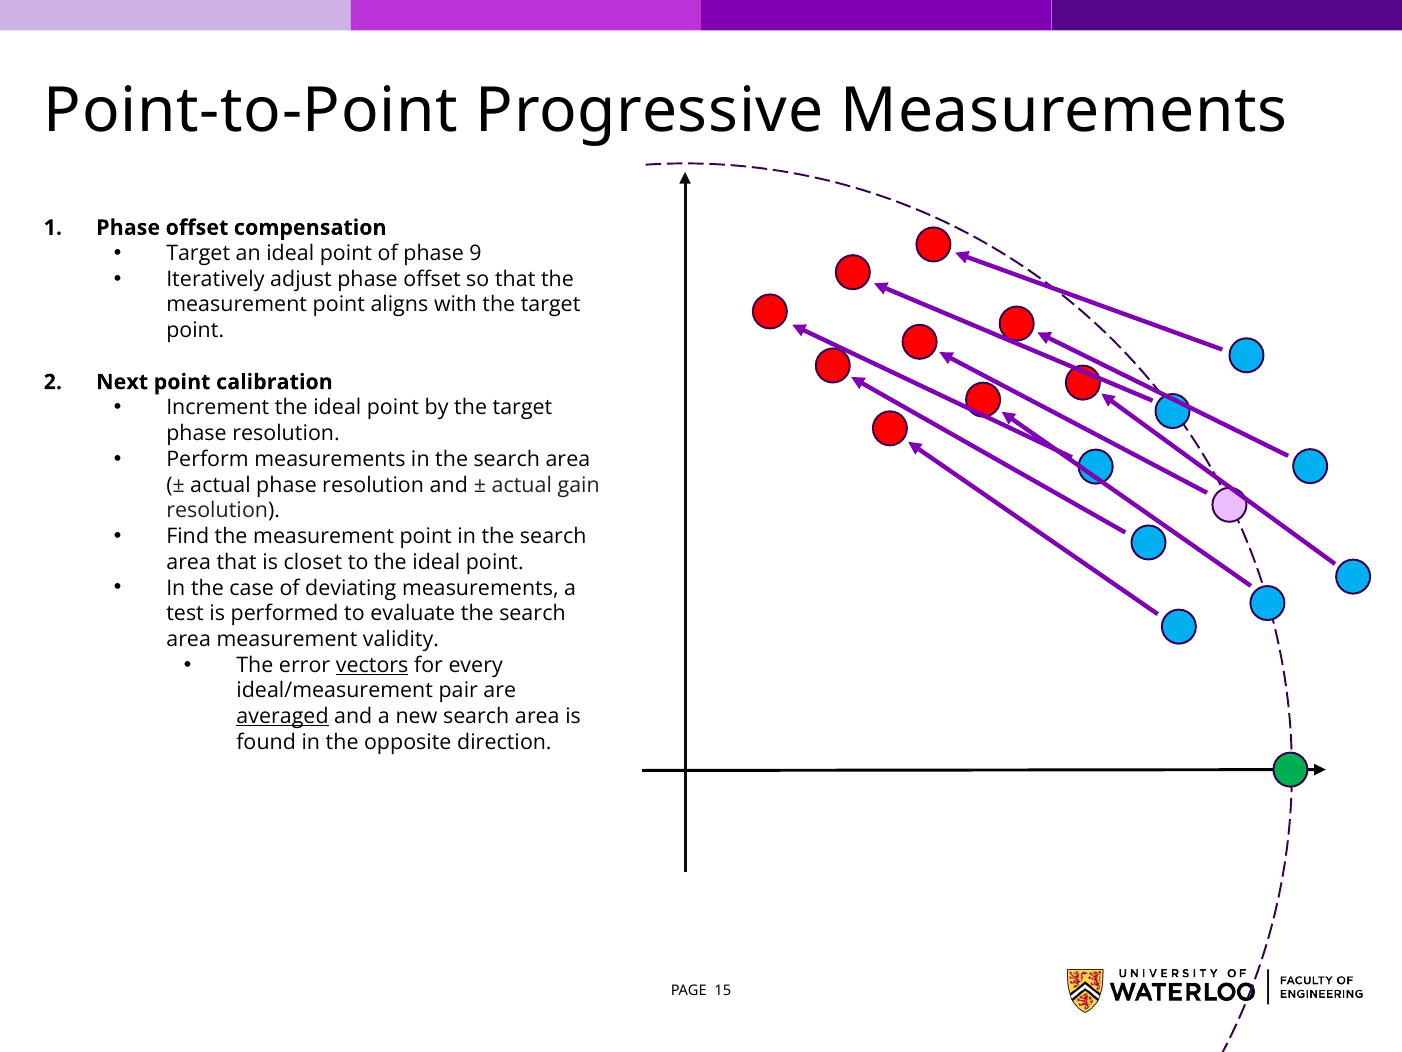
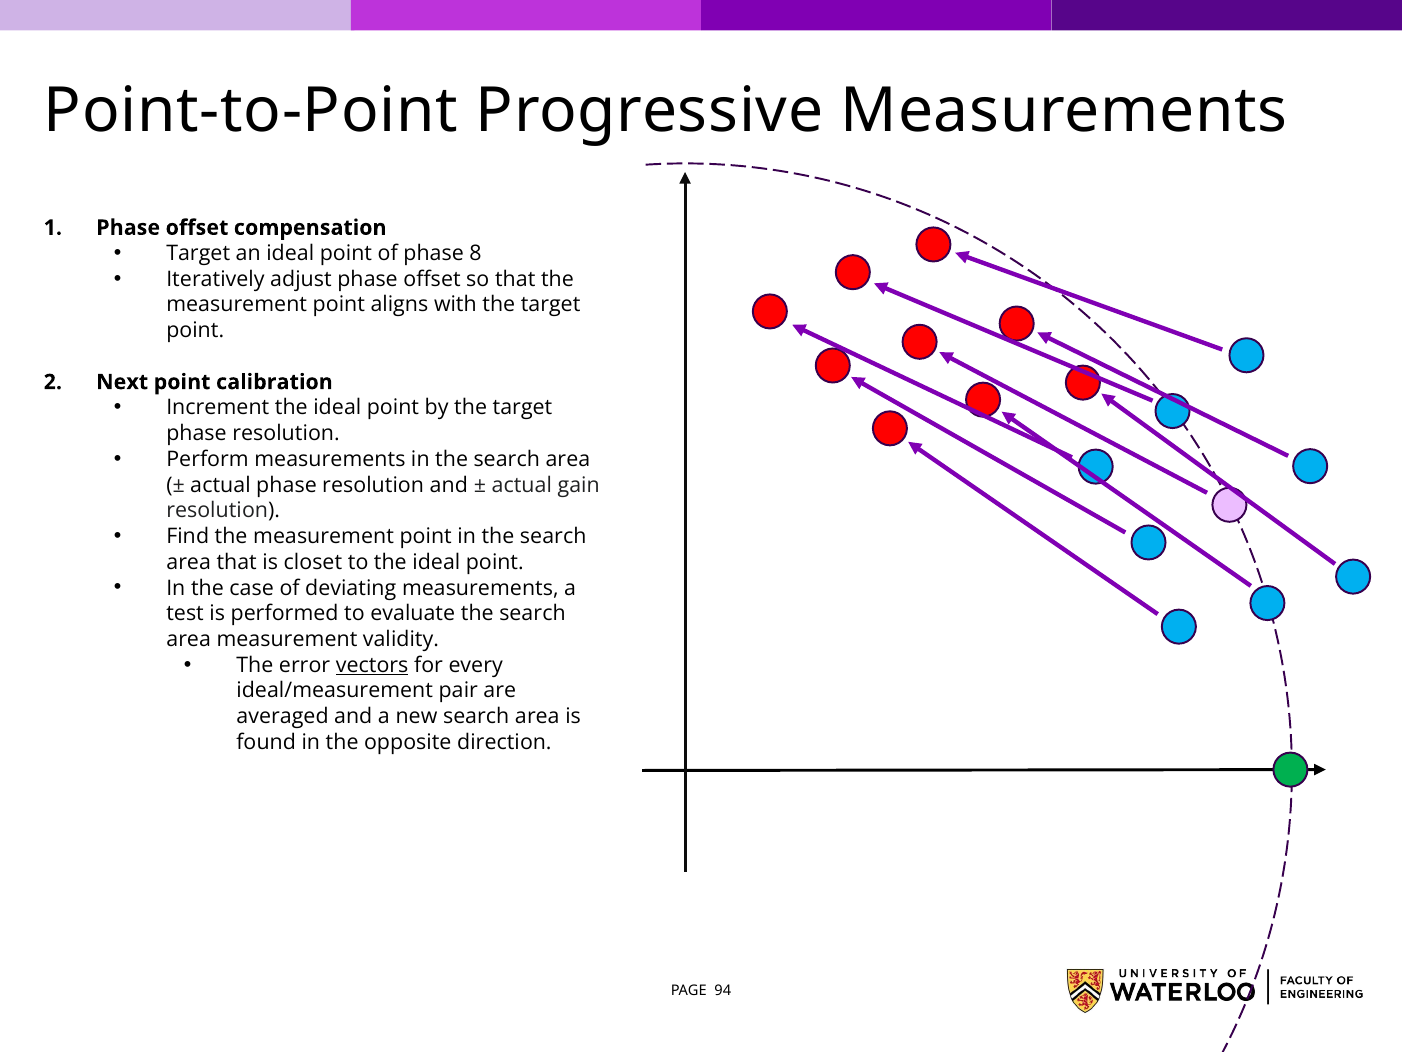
9: 9 -> 8
averaged underline: present -> none
15: 15 -> 94
